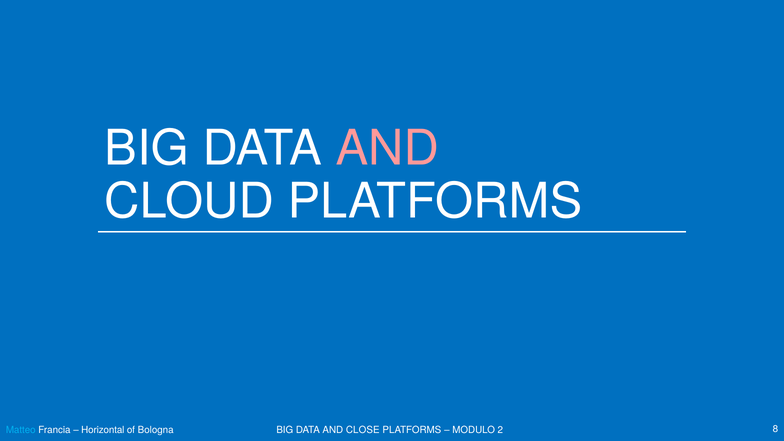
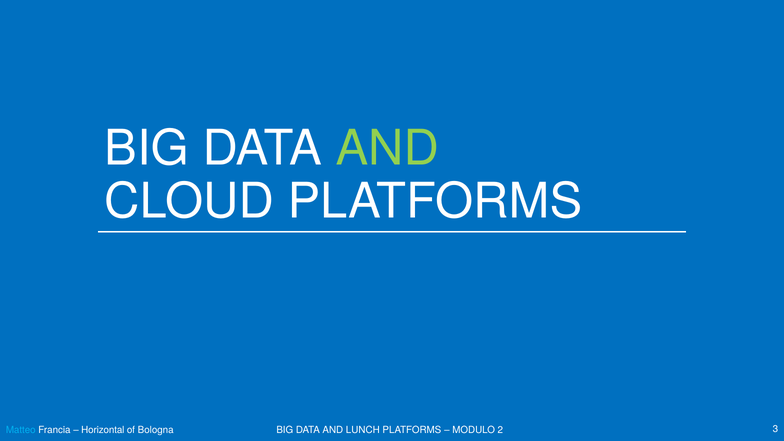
AND at (387, 149) colour: pink -> light green
CLOSE: CLOSE -> LUNCH
8: 8 -> 3
